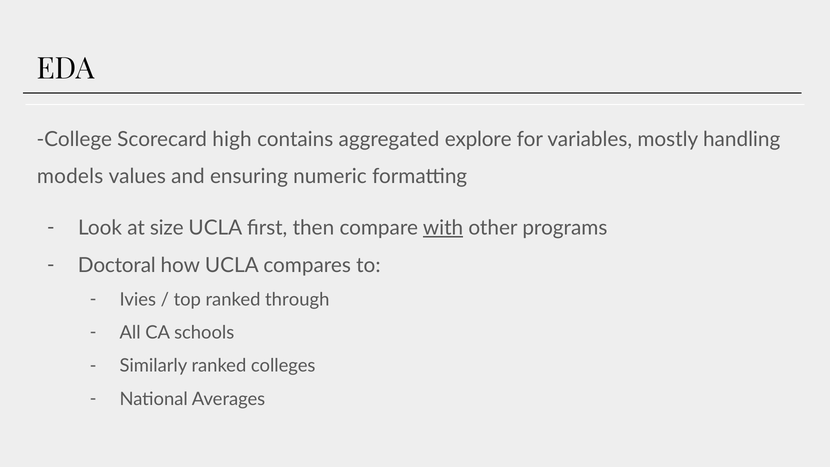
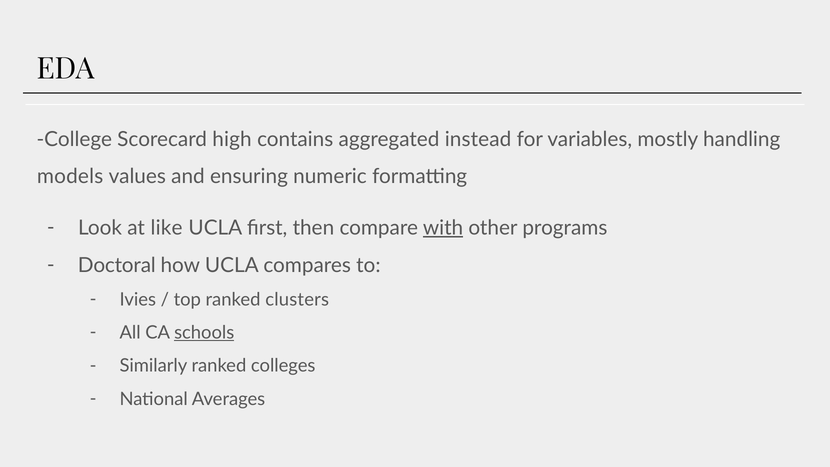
explore: explore -> instead
size: size -> like
through: through -> clusters
schools underline: none -> present
